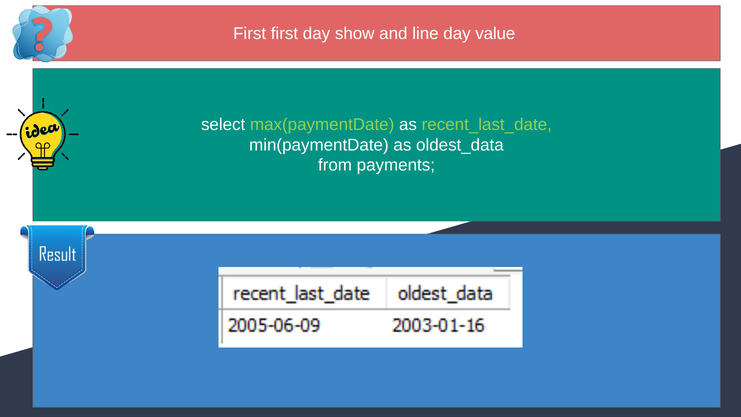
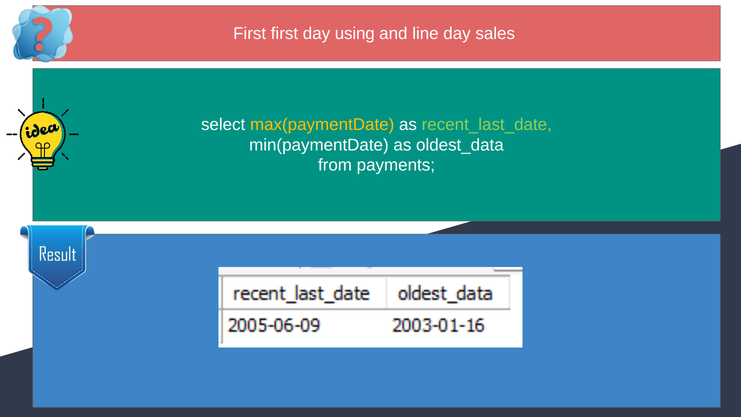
show: show -> using
value: value -> sales
max(paymentDate colour: light green -> yellow
